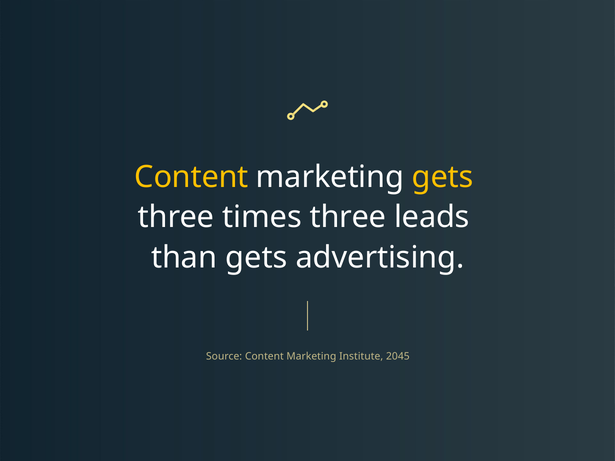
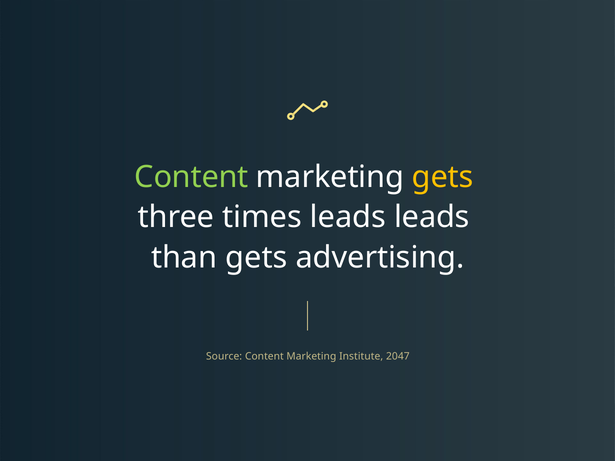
Content at (191, 177) colour: yellow -> light green
times three: three -> leads
2045: 2045 -> 2047
